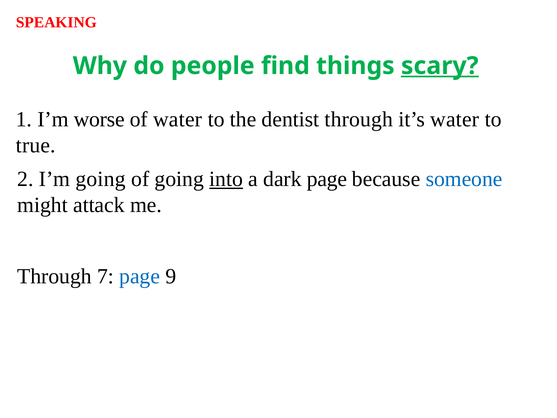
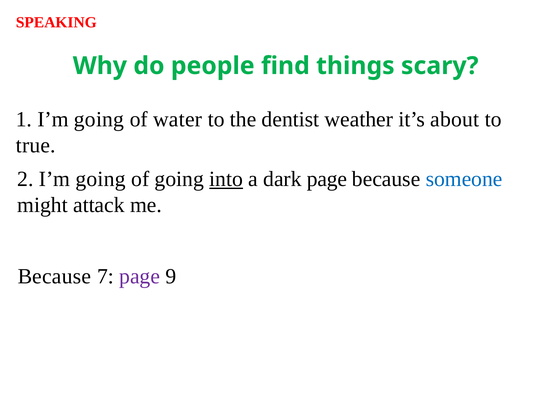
scary underline: present -> none
1 I’m worse: worse -> going
dentist through: through -> weather
it’s water: water -> about
Through at (55, 276): Through -> Because
page at (140, 276) colour: blue -> purple
